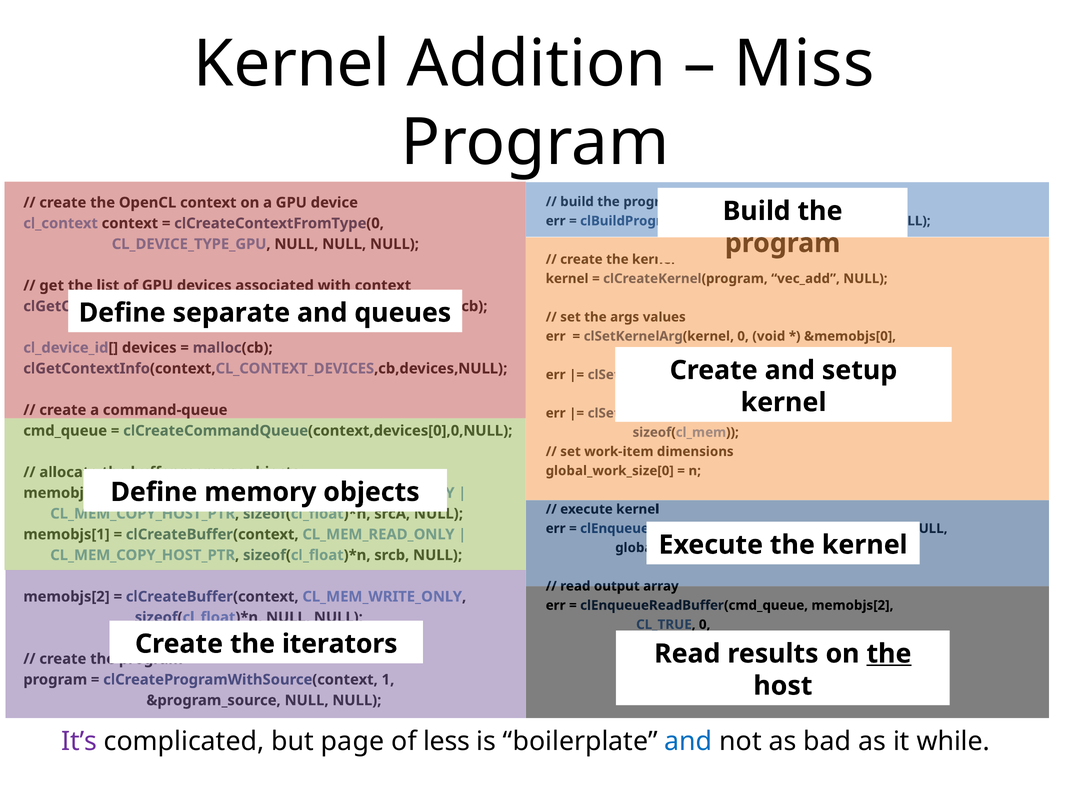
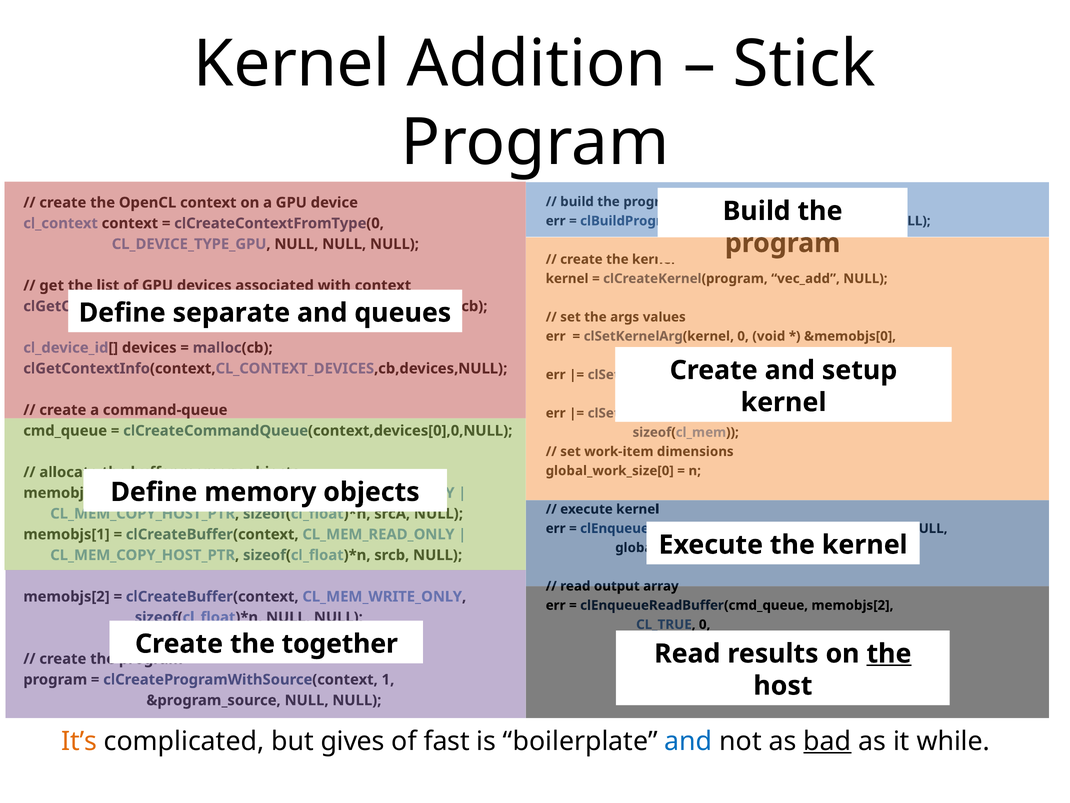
Miss: Miss -> Stick
iterators: iterators -> together
It’s colour: purple -> orange
page: page -> gives
less: less -> fast
bad underline: none -> present
